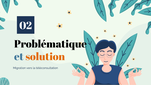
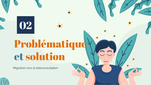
Problématique colour: black -> orange
